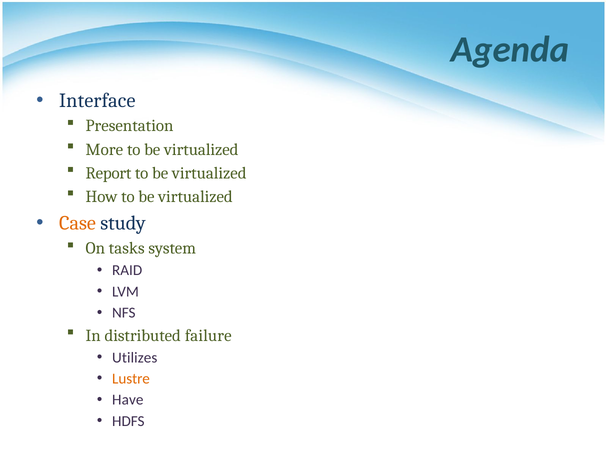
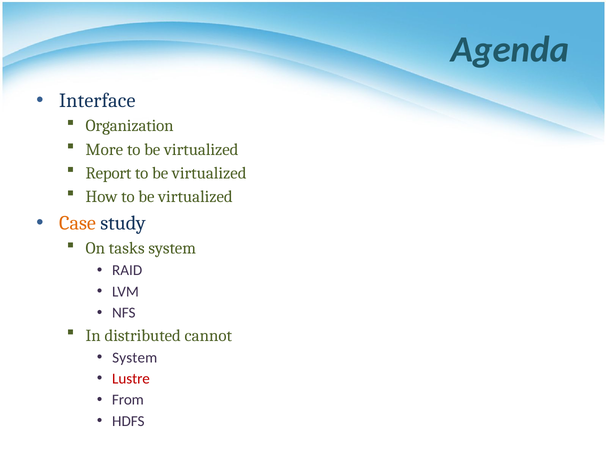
Presentation: Presentation -> Organization
failure: failure -> cannot
Utilizes at (135, 358): Utilizes -> System
Lustre colour: orange -> red
Have: Have -> From
